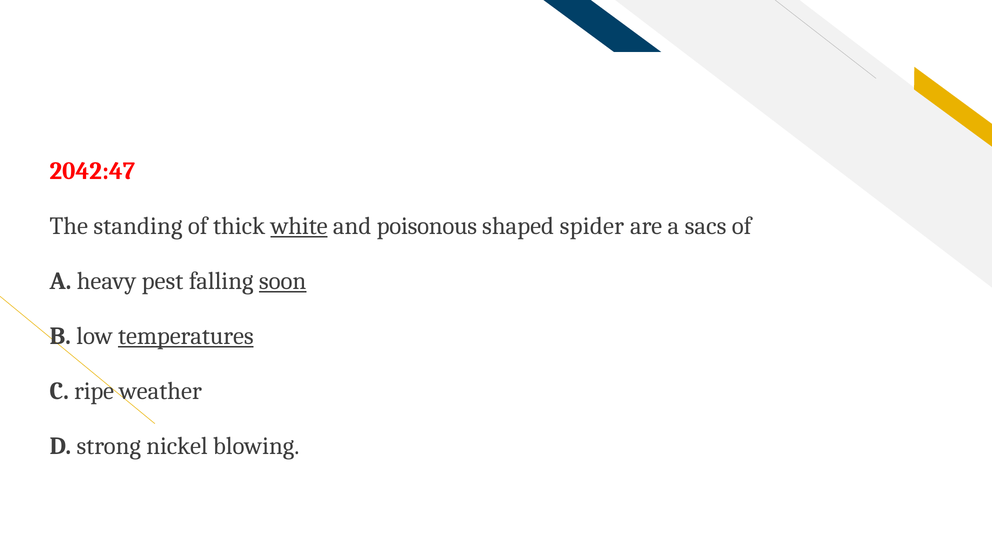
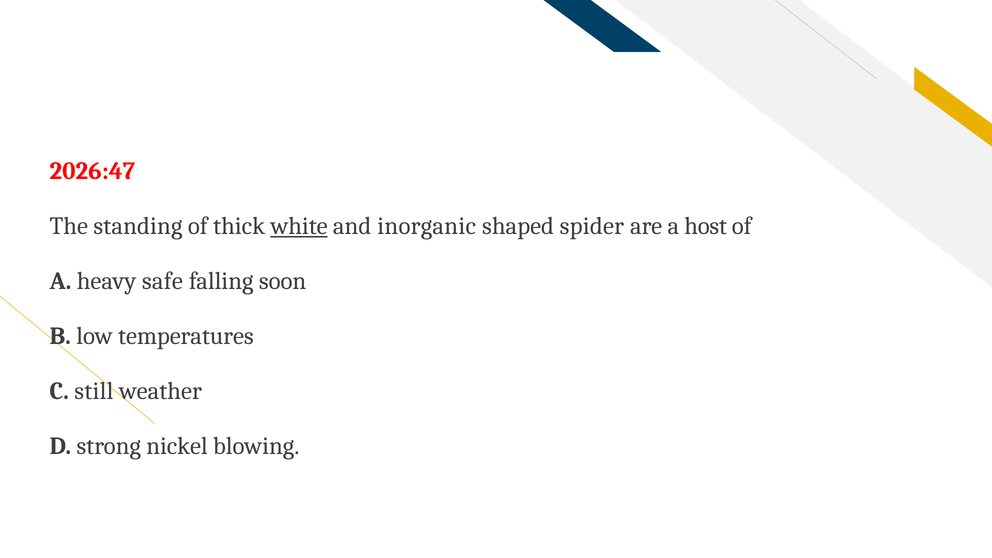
2042:47: 2042:47 -> 2026:47
poisonous: poisonous -> inorganic
sacs: sacs -> host
pest: pest -> safe
soon underline: present -> none
temperatures underline: present -> none
ripe: ripe -> still
